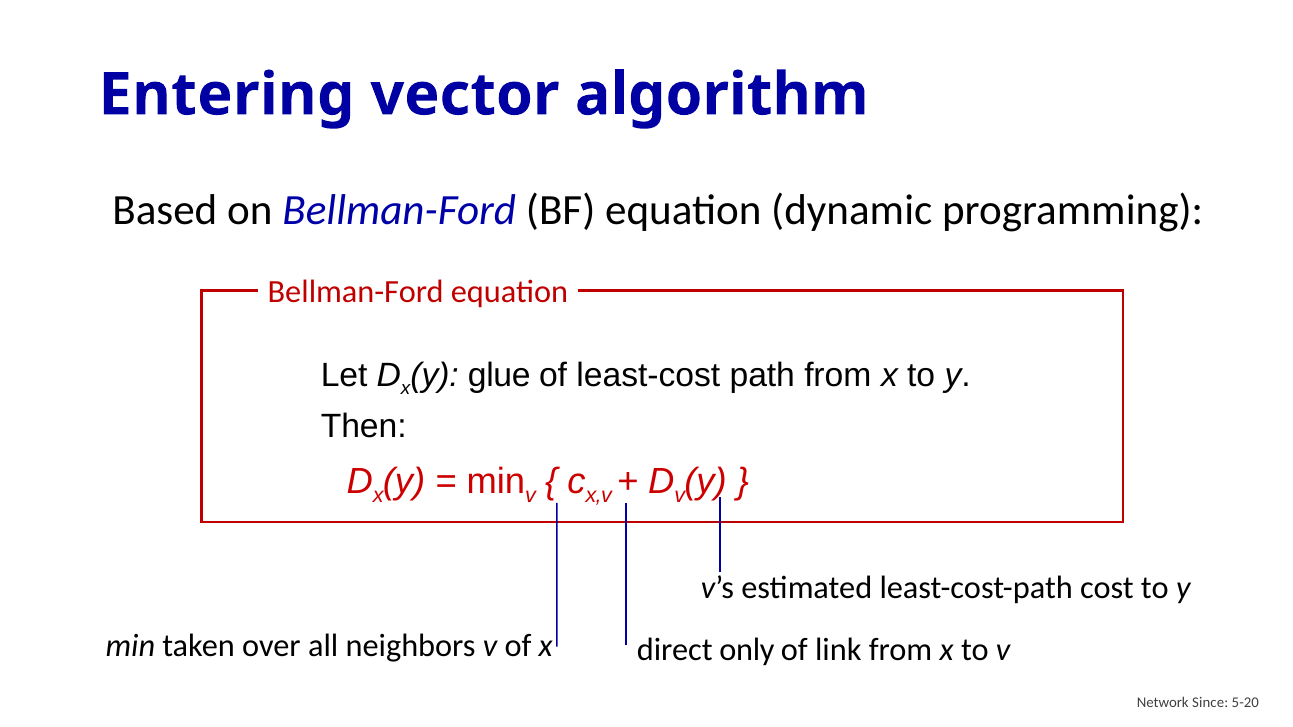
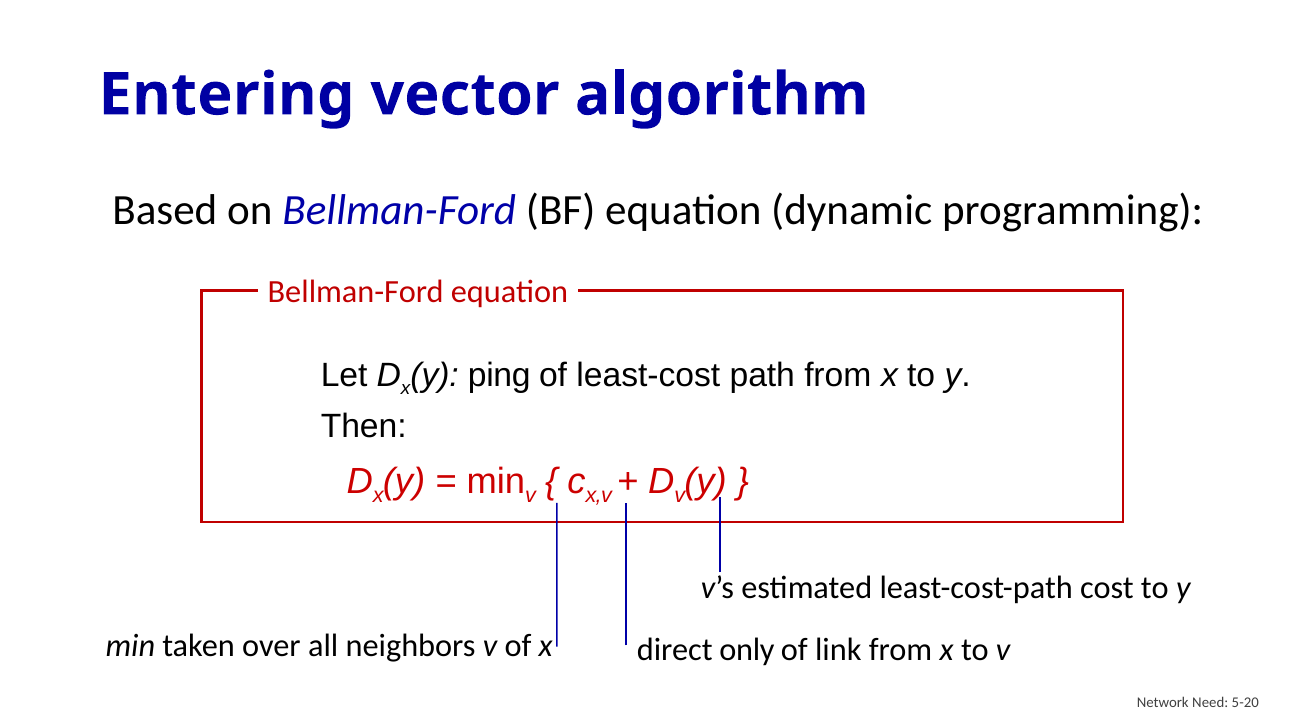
glue: glue -> ping
Since: Since -> Need
